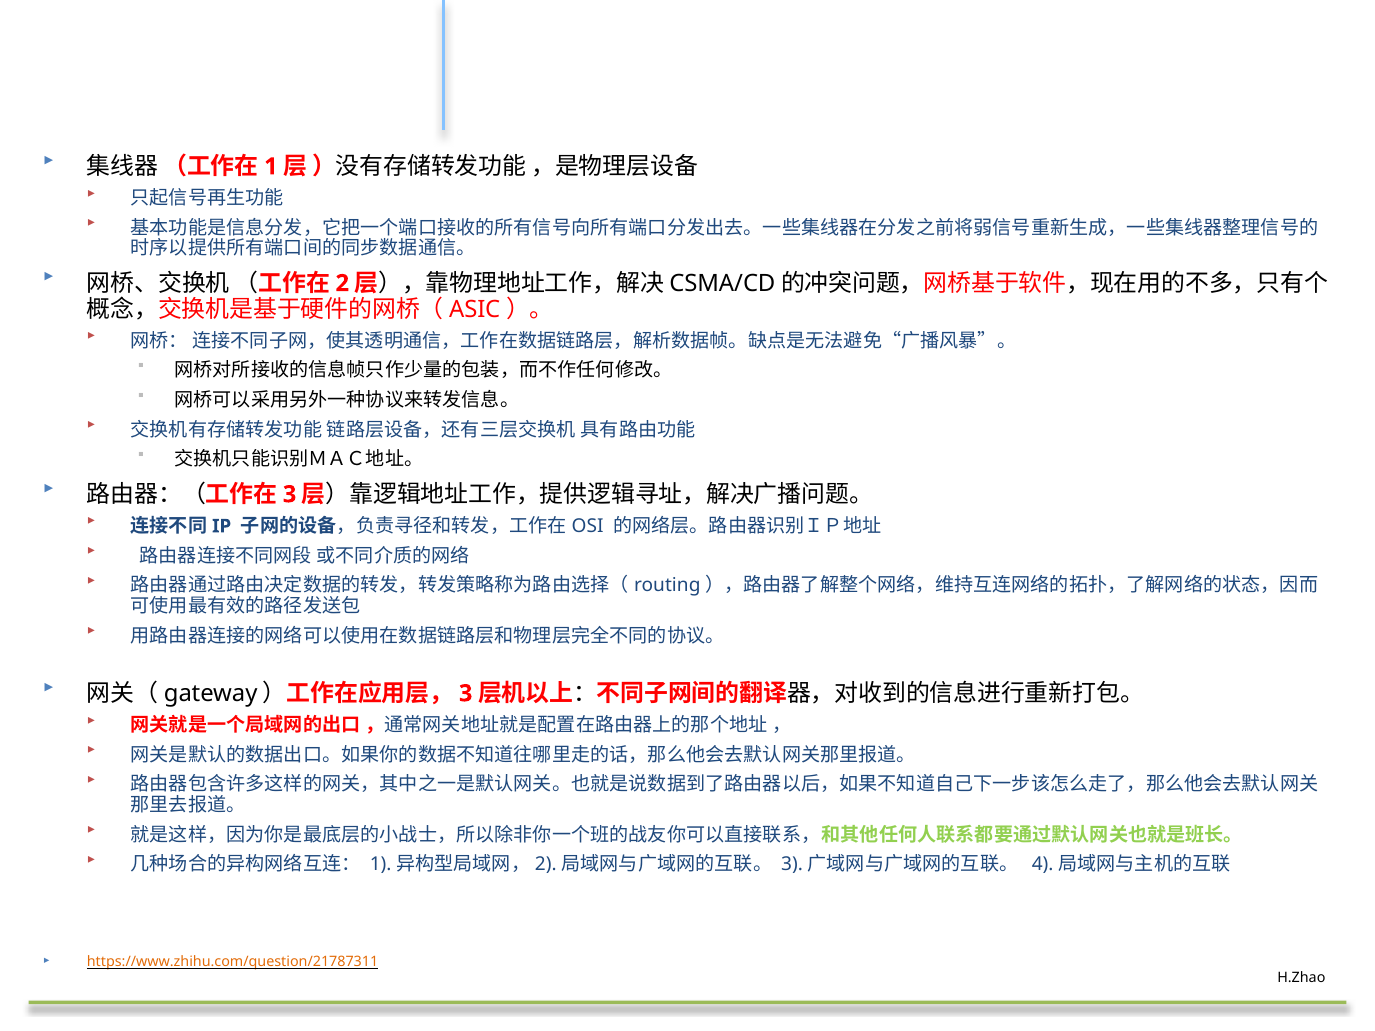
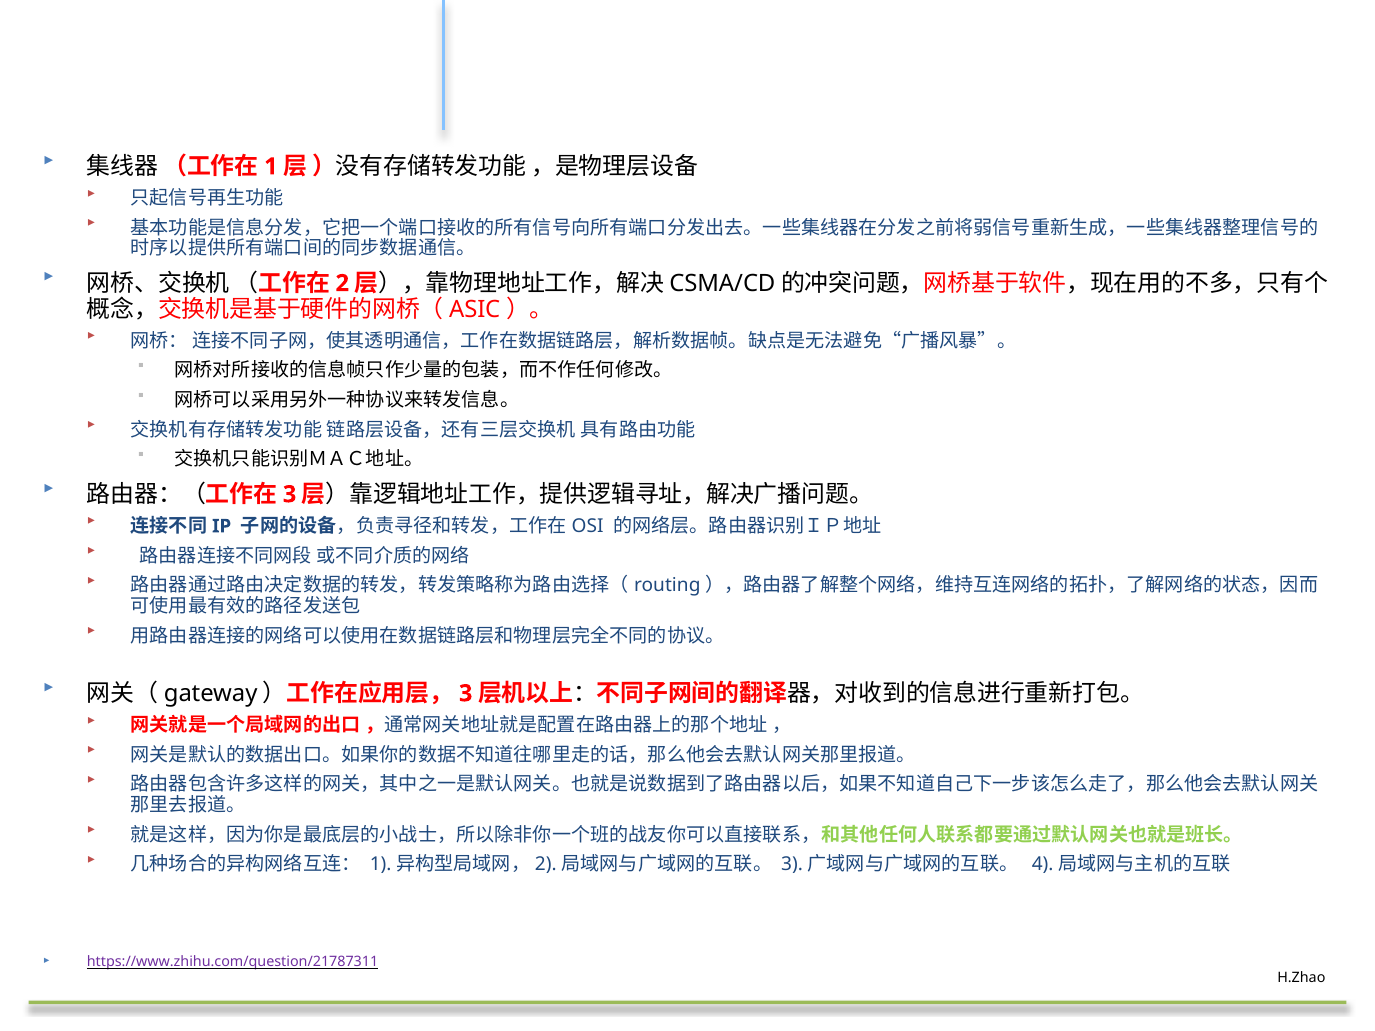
https://www.zhihu.com/question/21787311 colour: orange -> purple
